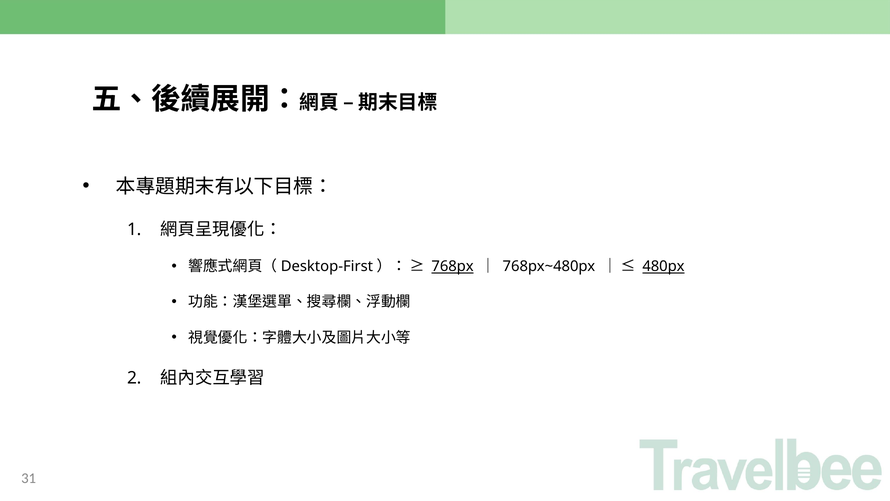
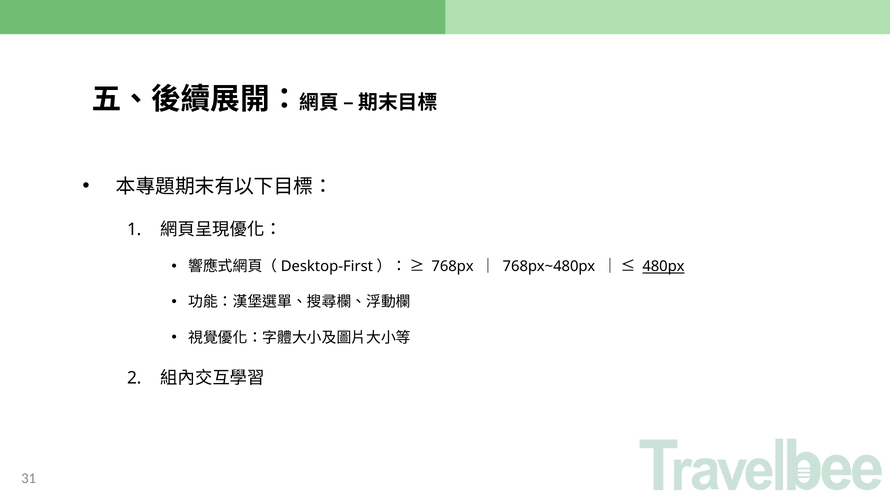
768px underline: present -> none
